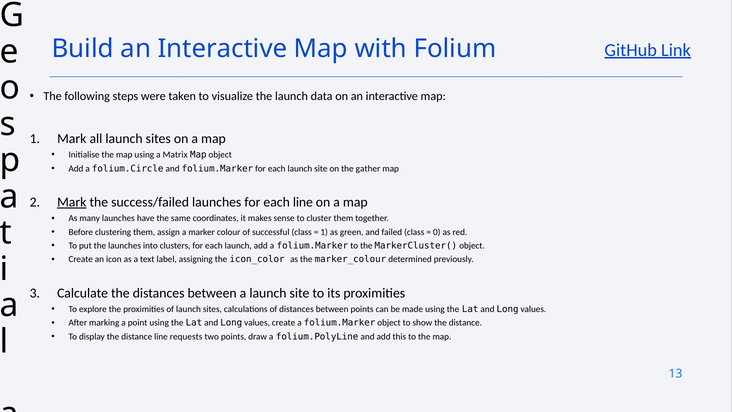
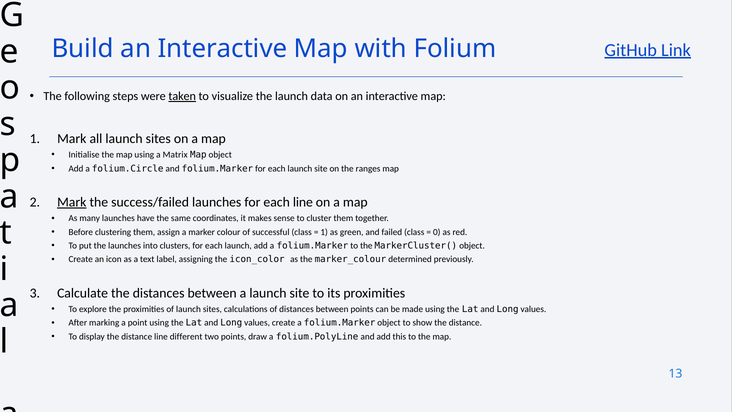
taken underline: none -> present
gather: gather -> ranges
requests: requests -> different
